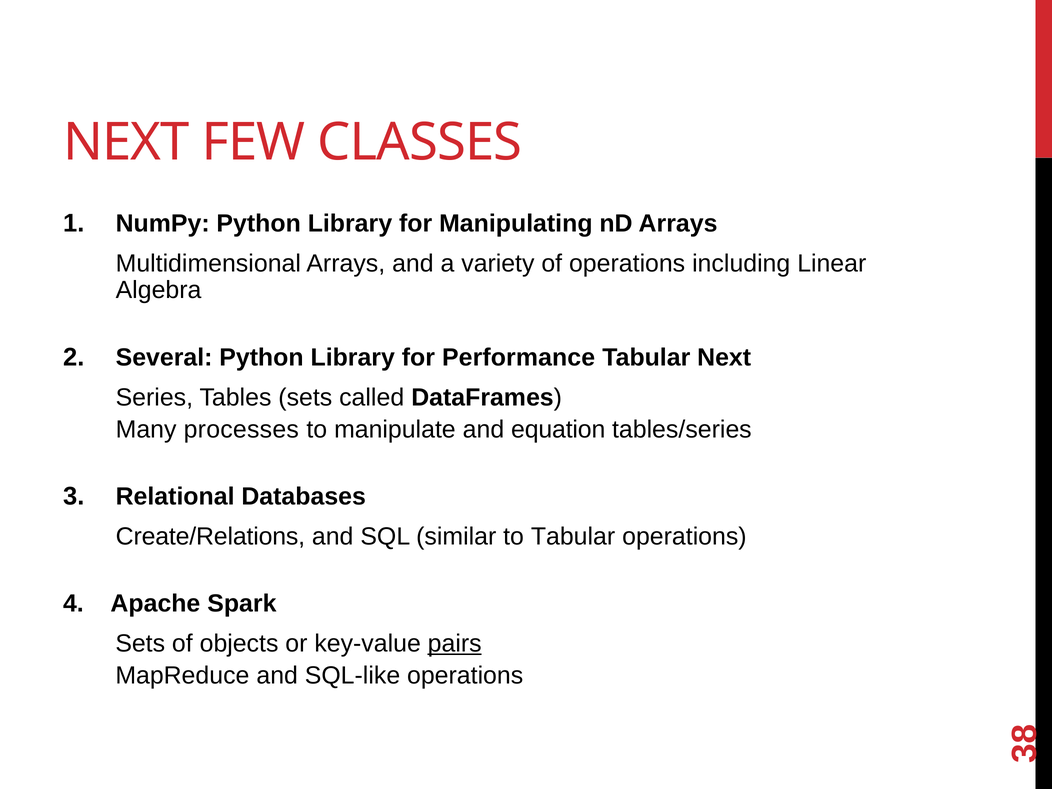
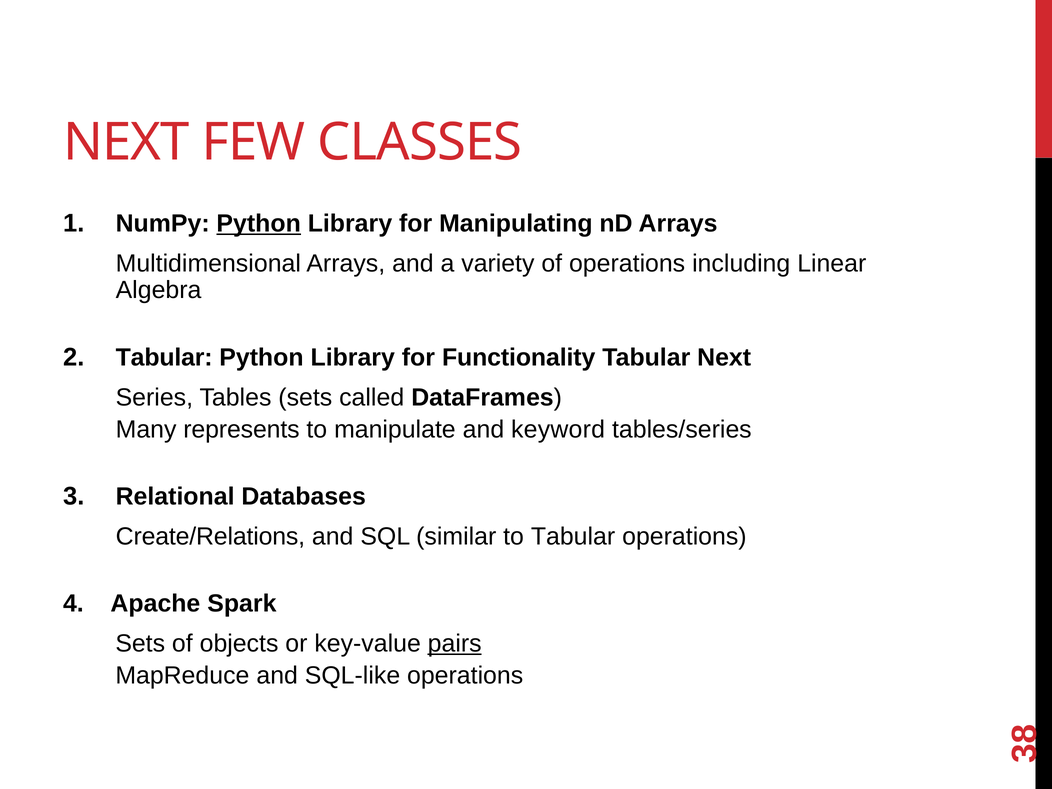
Python at (259, 224) underline: none -> present
Several at (164, 357): Several -> Tabular
Performance: Performance -> Functionality
processes: processes -> represents
equation: equation -> keyword
